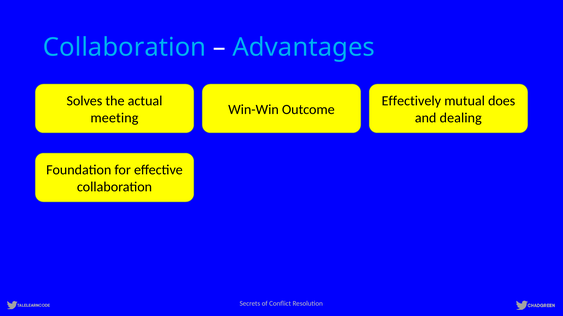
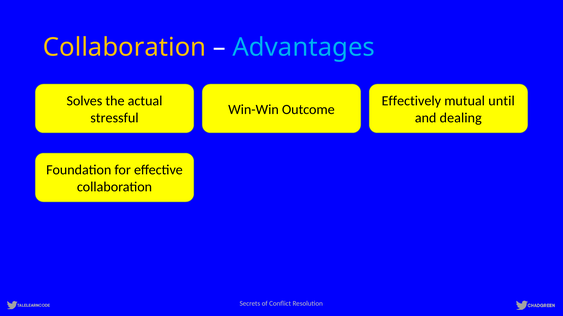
Collaboration at (125, 47) colour: light blue -> yellow
does: does -> until
meeting: meeting -> stressful
